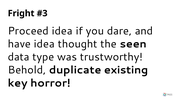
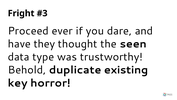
Proceed idea: idea -> ever
have idea: idea -> they
